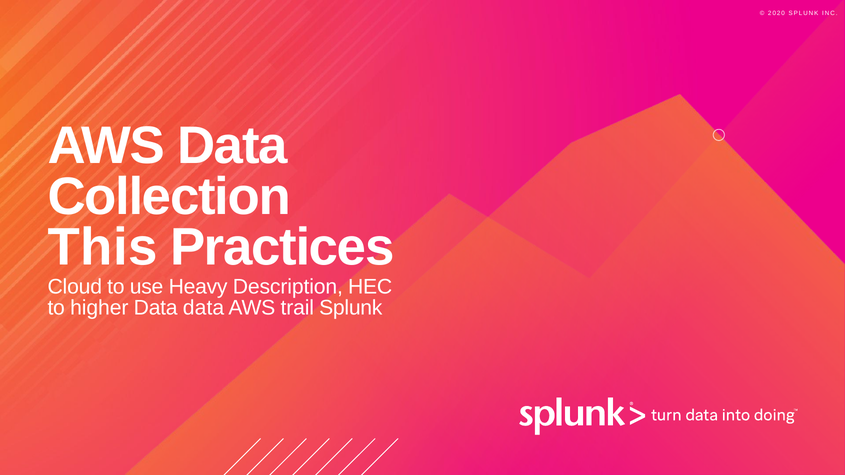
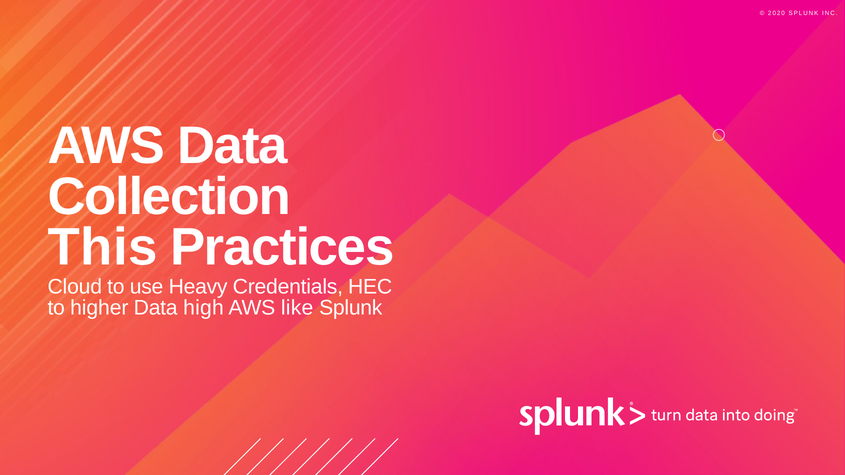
Description: Description -> Credentials
Data data: data -> high
trail: trail -> like
